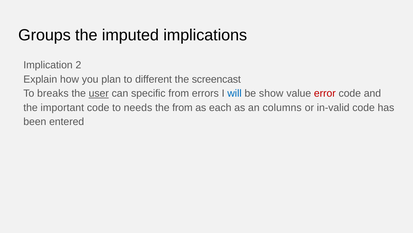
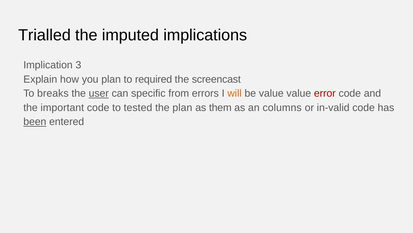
Groups: Groups -> Trialled
2: 2 -> 3
different: different -> required
will colour: blue -> orange
be show: show -> value
needs: needs -> tested
the from: from -> plan
each: each -> them
been underline: none -> present
